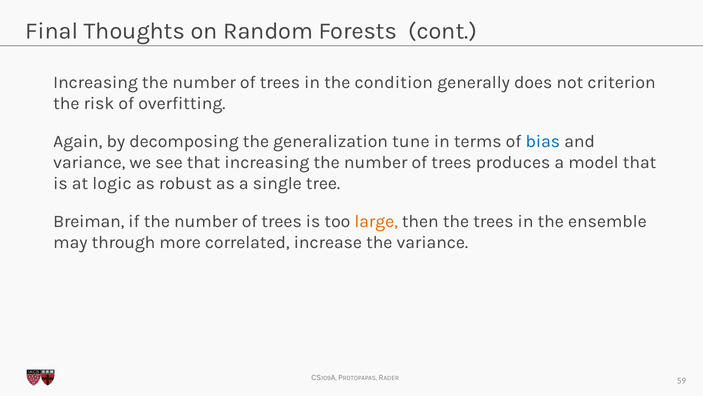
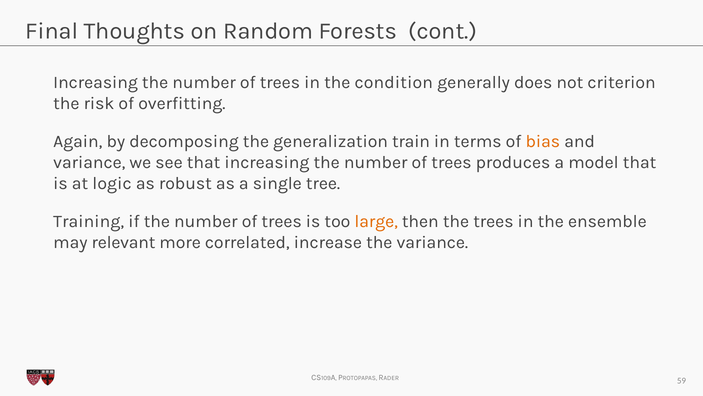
tune: tune -> train
bias colour: blue -> orange
Breiman: Breiman -> Training
through: through -> relevant
